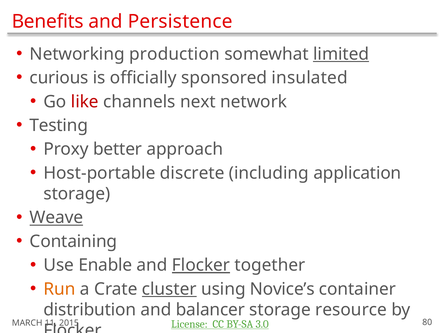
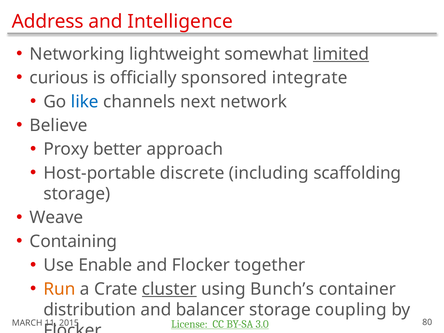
Benefits: Benefits -> Address
Persistence: Persistence -> Intelligence
production: production -> lightweight
insulated: insulated -> integrate
like colour: red -> blue
Testing: Testing -> Believe
application: application -> scaffolding
Weave underline: present -> none
Flocker at (201, 265) underline: present -> none
Novice’s: Novice’s -> Bunch’s
resource: resource -> coupling
